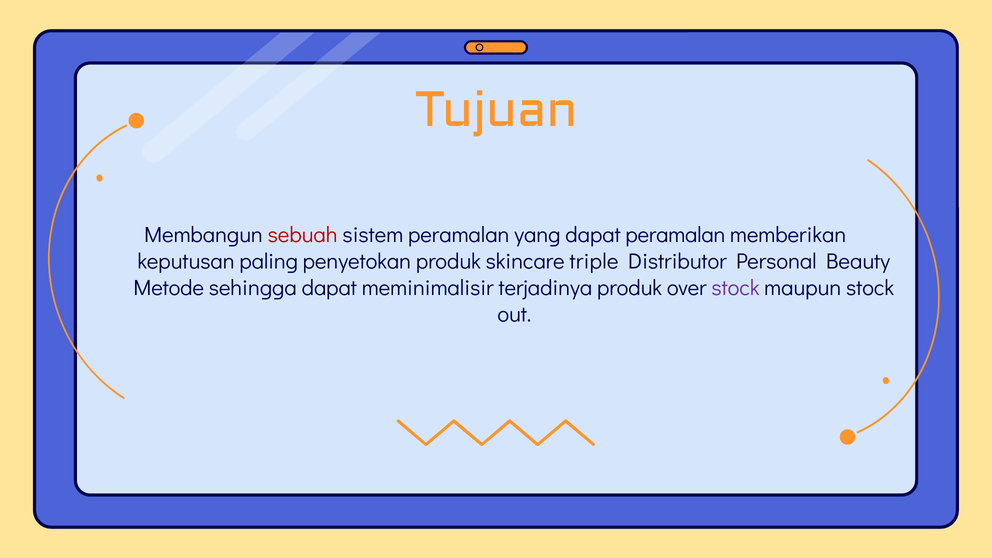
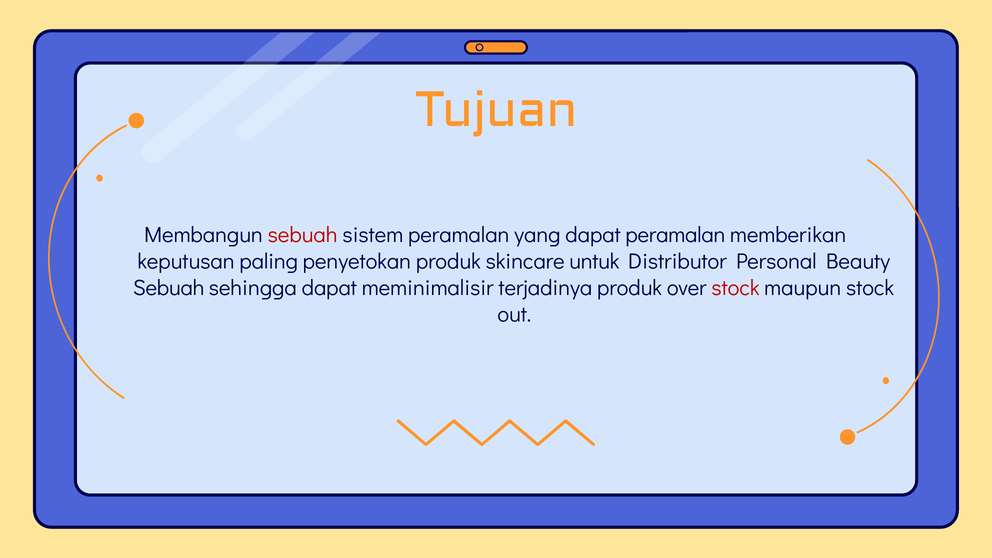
triple: triple -> untuk
Metode at (169, 288): Metode -> Sebuah
stock at (735, 288) colour: purple -> red
